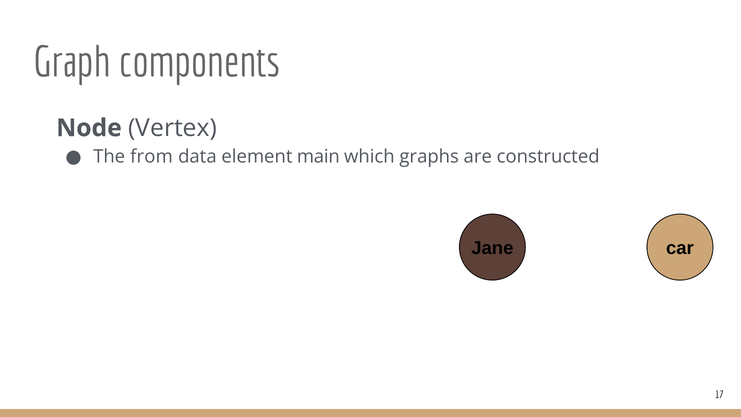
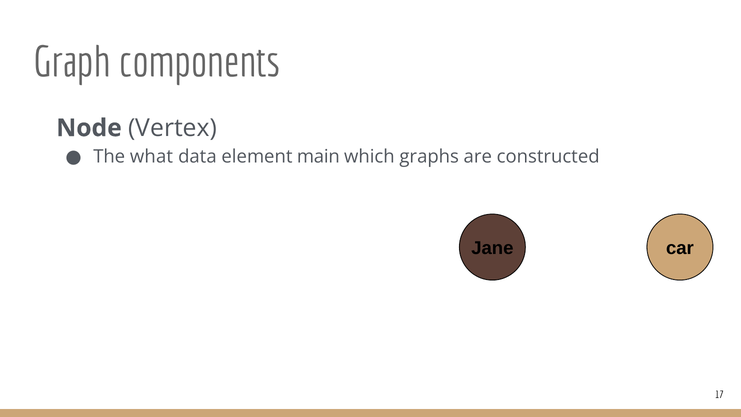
from: from -> what
